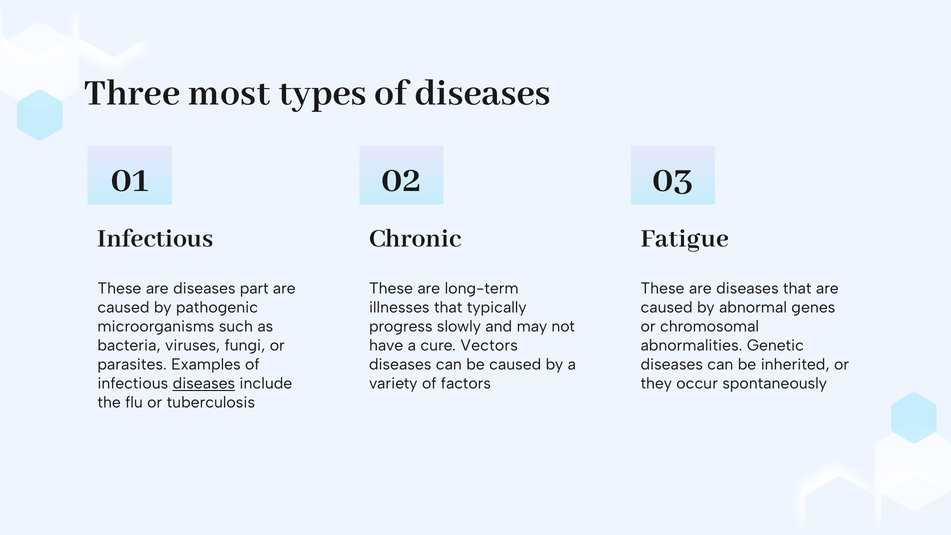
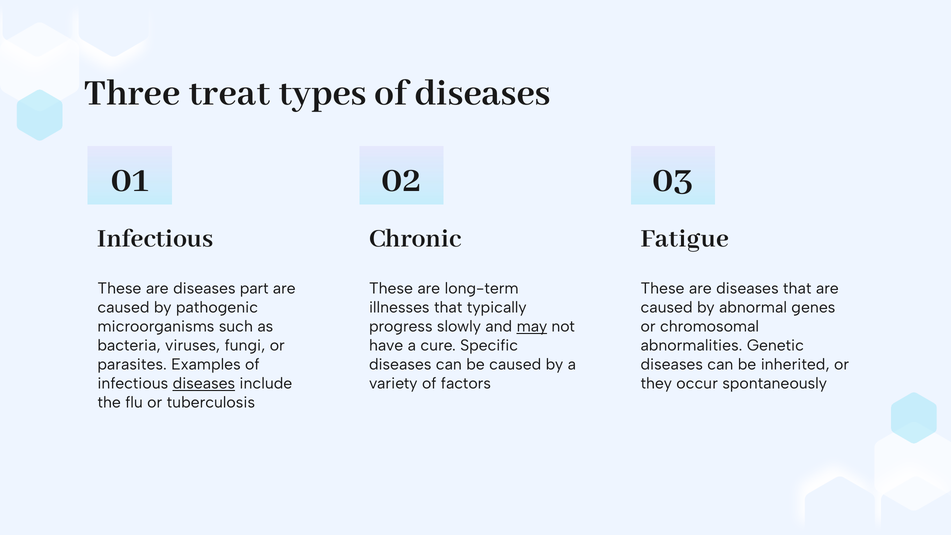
most: most -> treat
may underline: none -> present
Vectors: Vectors -> Specific
